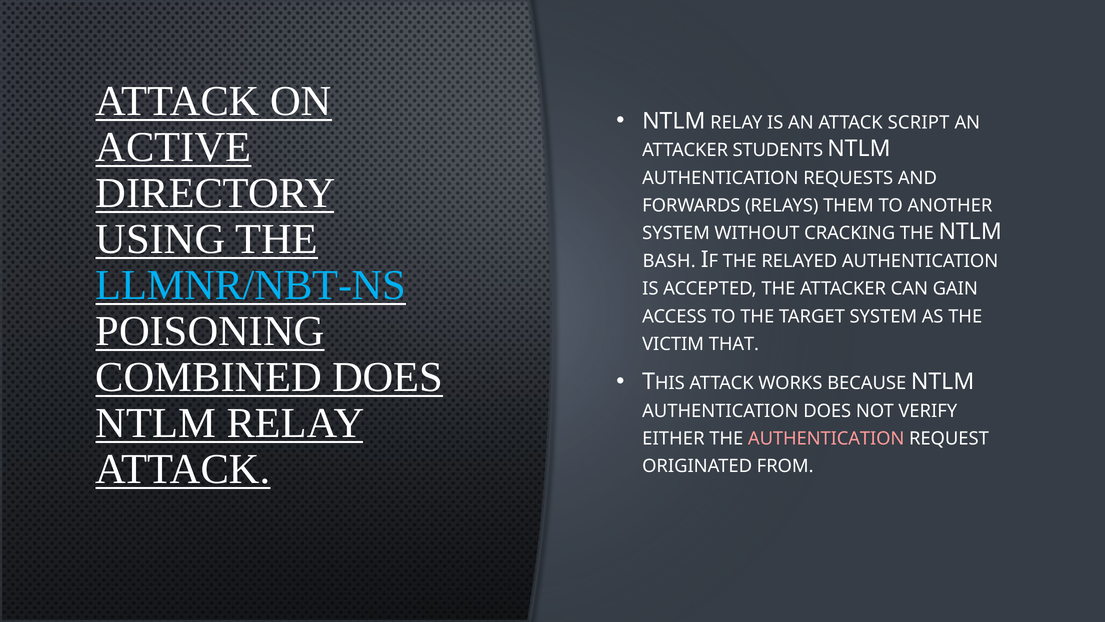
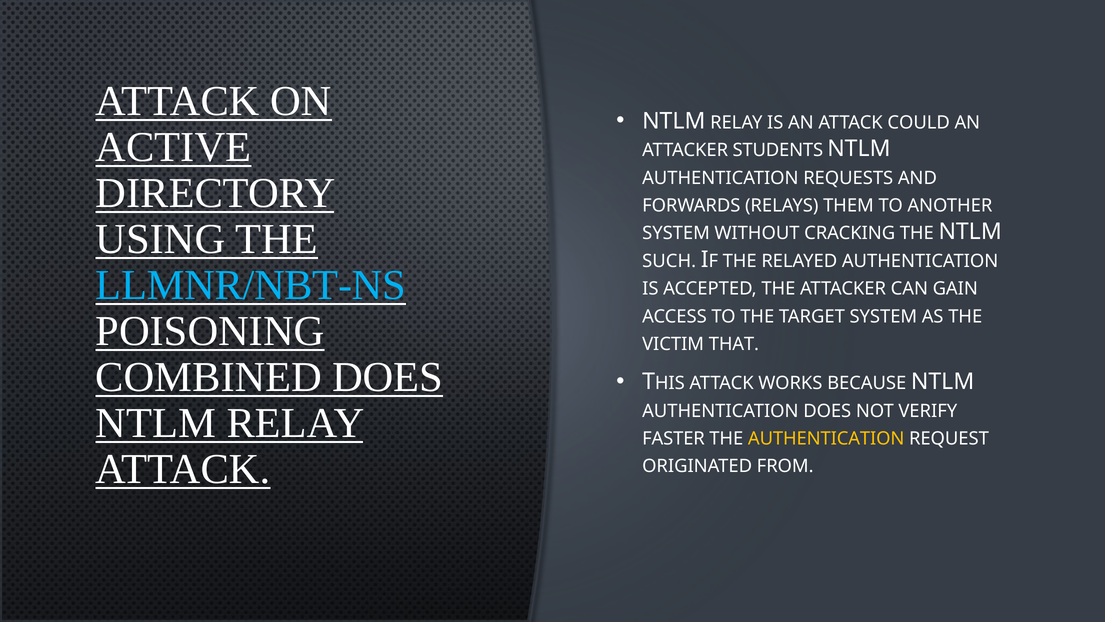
SCRIPT: SCRIPT -> COULD
BASH: BASH -> SUCH
EITHER: EITHER -> FASTER
AUTHENTICATION at (826, 438) colour: pink -> yellow
